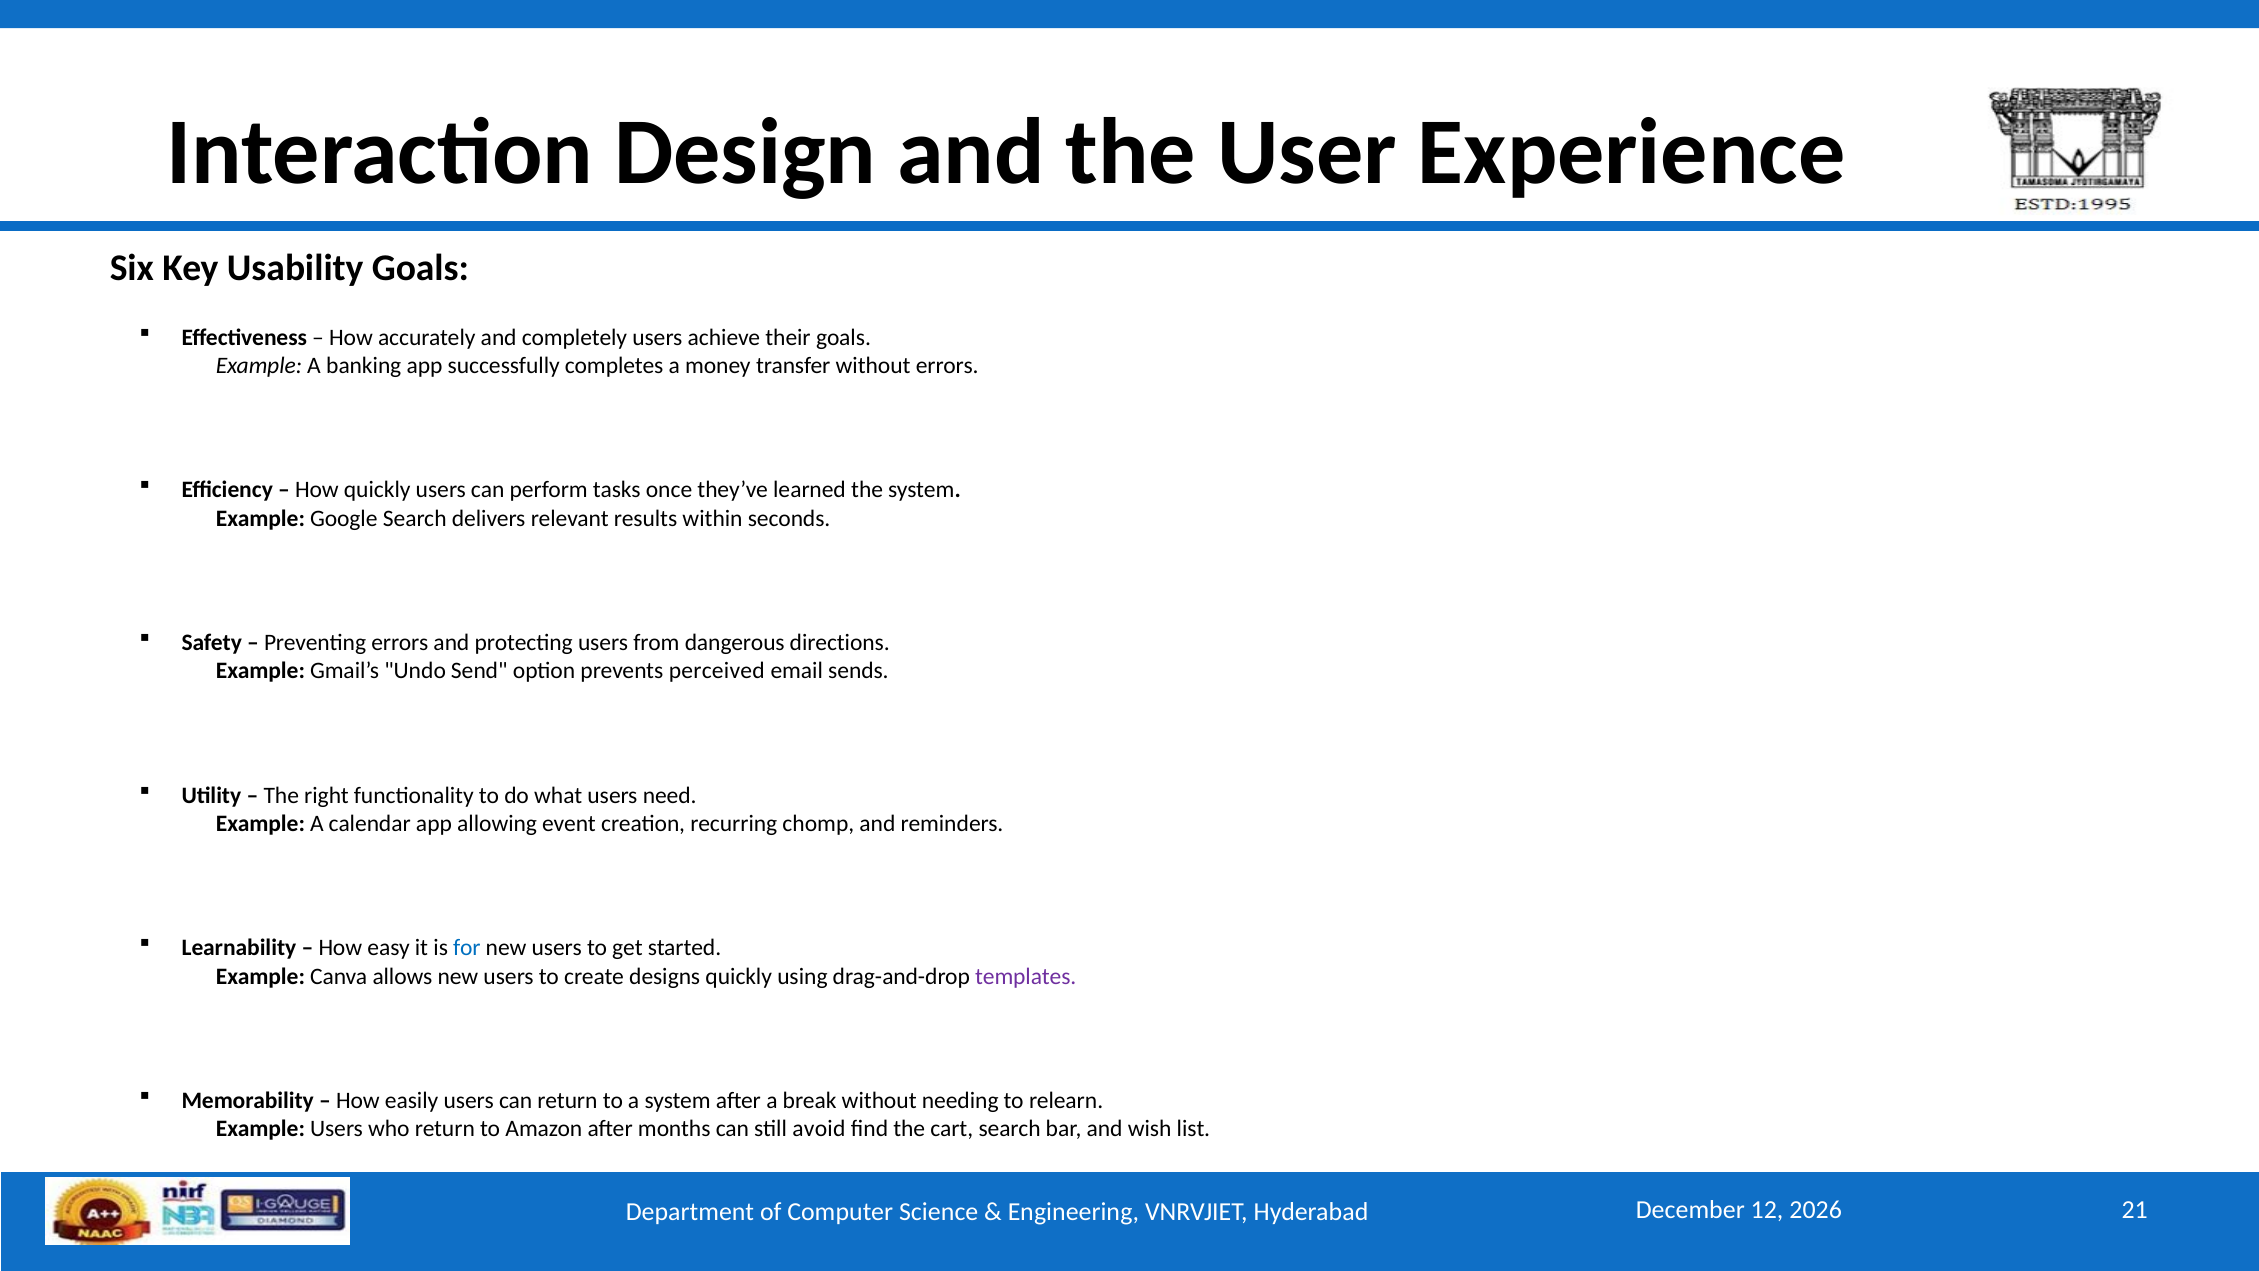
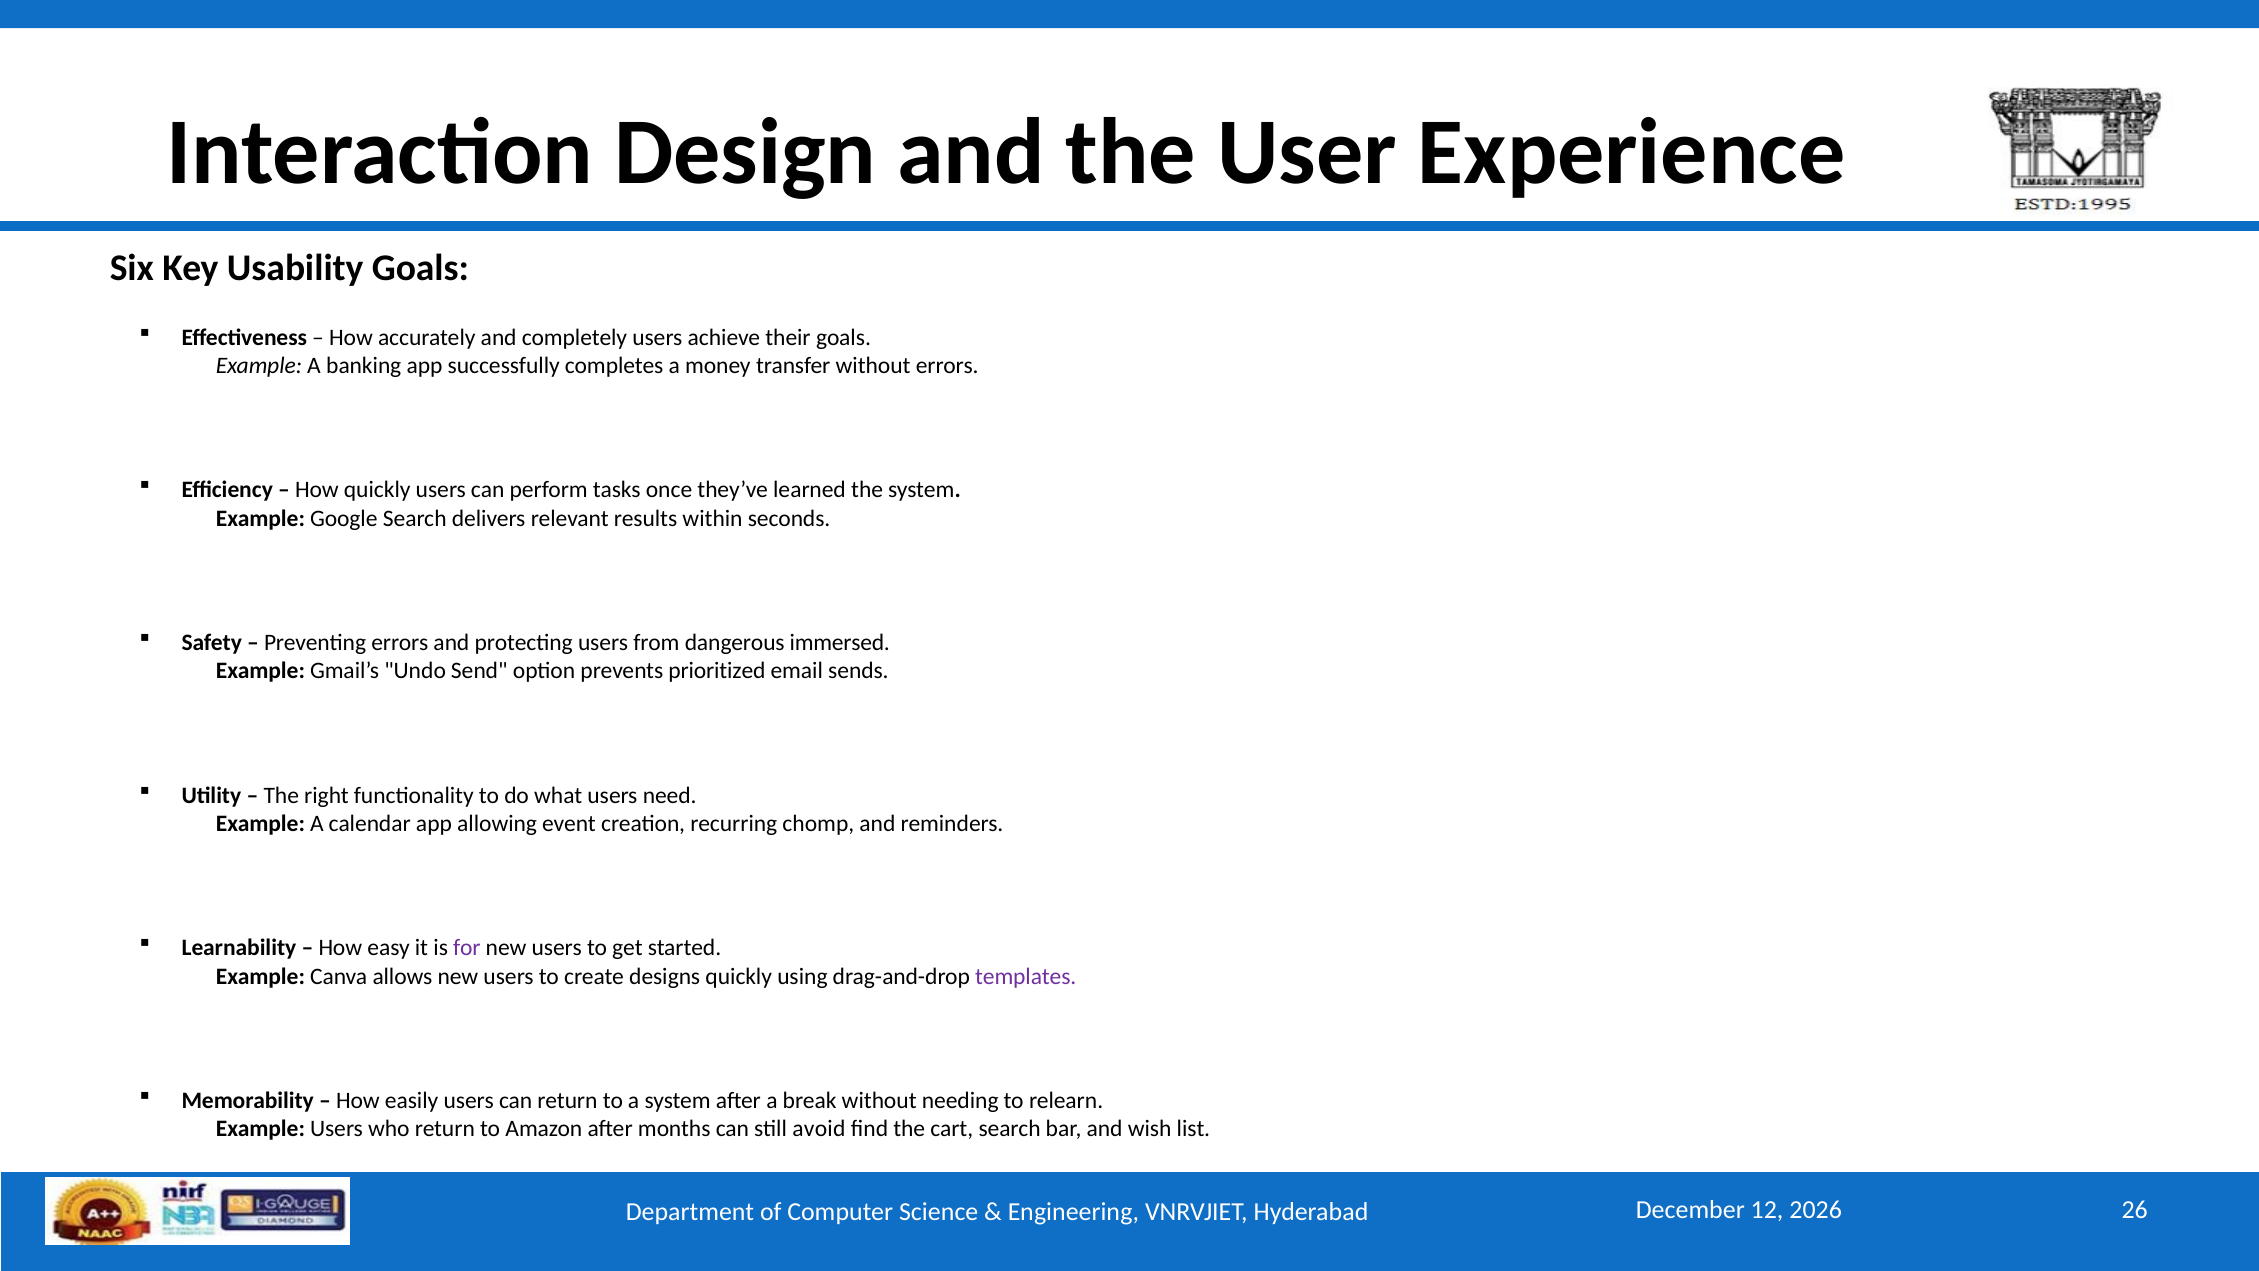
directions: directions -> immersed
perceived: perceived -> prioritized
for colour: blue -> purple
21: 21 -> 26
